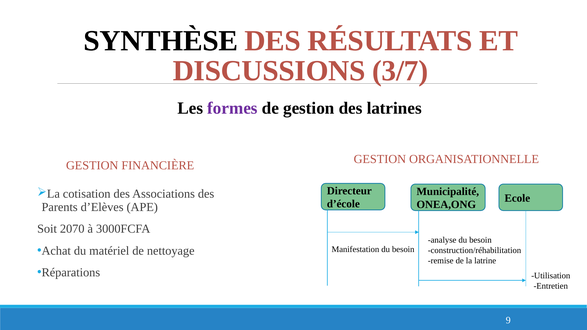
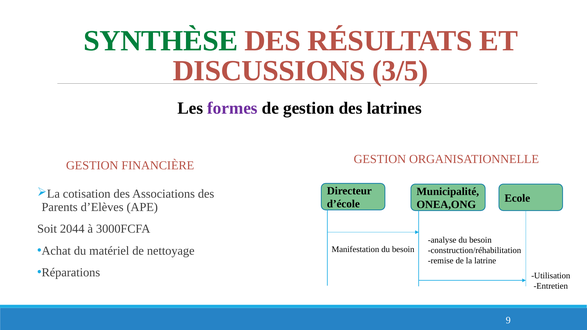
SYNTHÈSE colour: black -> green
3/7: 3/7 -> 3/5
2070: 2070 -> 2044
